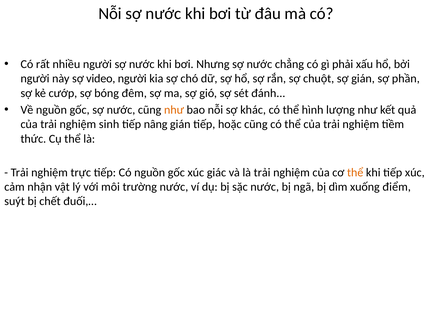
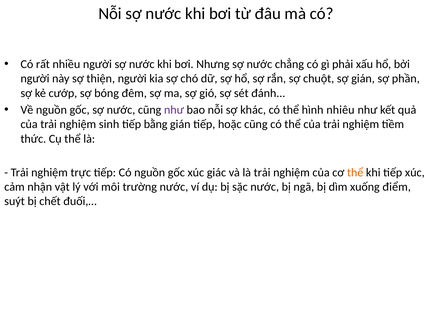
video: video -> thiện
như at (174, 110) colour: orange -> purple
lượng: lượng -> nhiêu
nâng: nâng -> bằng
